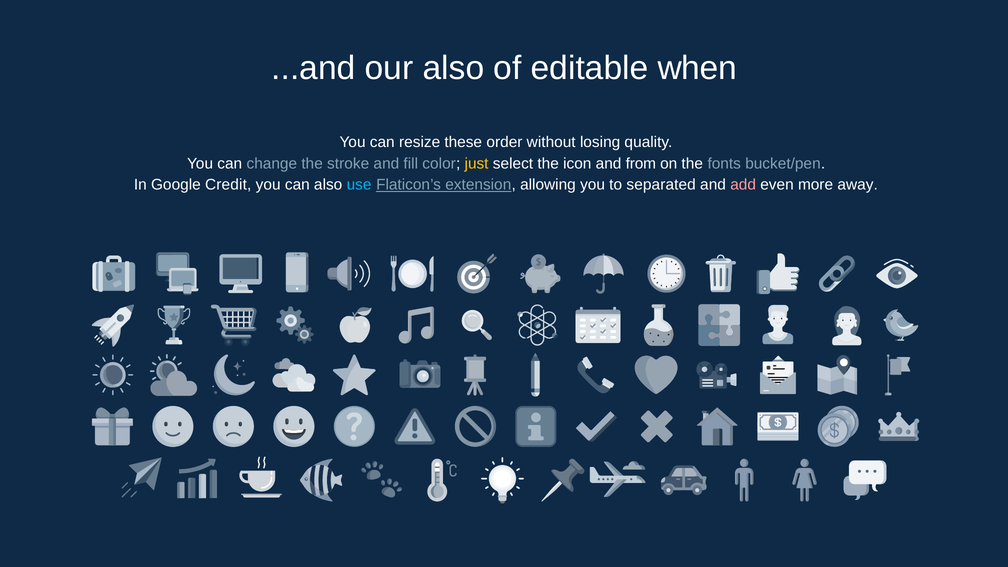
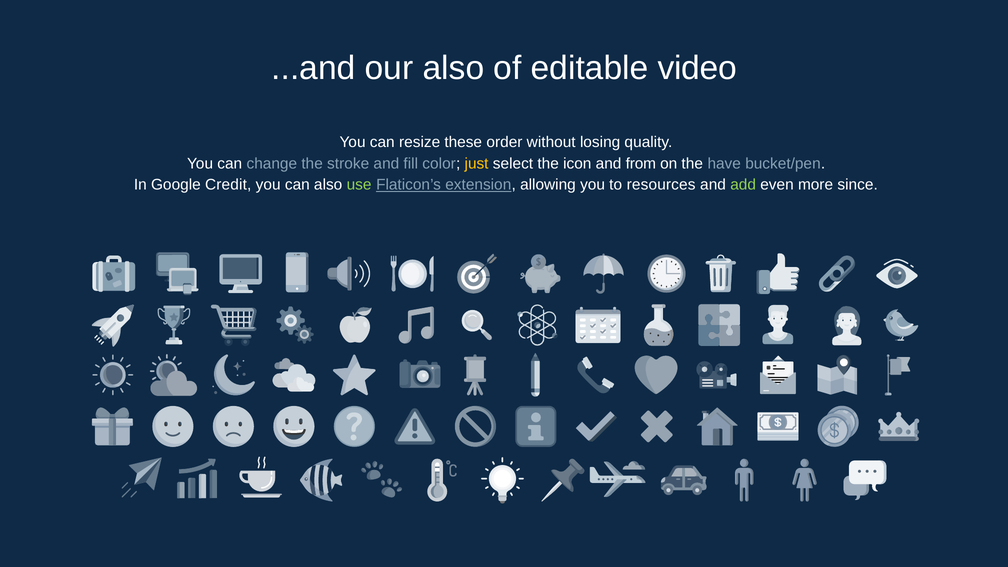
when: when -> video
fonts: fonts -> have
use colour: light blue -> light green
separated: separated -> resources
add colour: pink -> light green
away: away -> since
